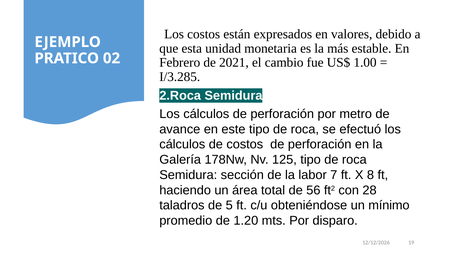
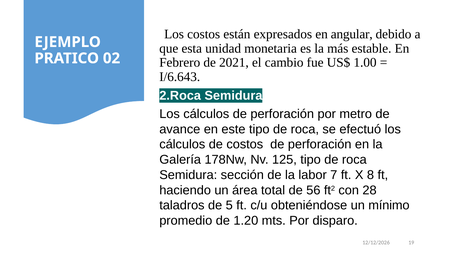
valores: valores -> angular
I/3.285: I/3.285 -> I/6.643
